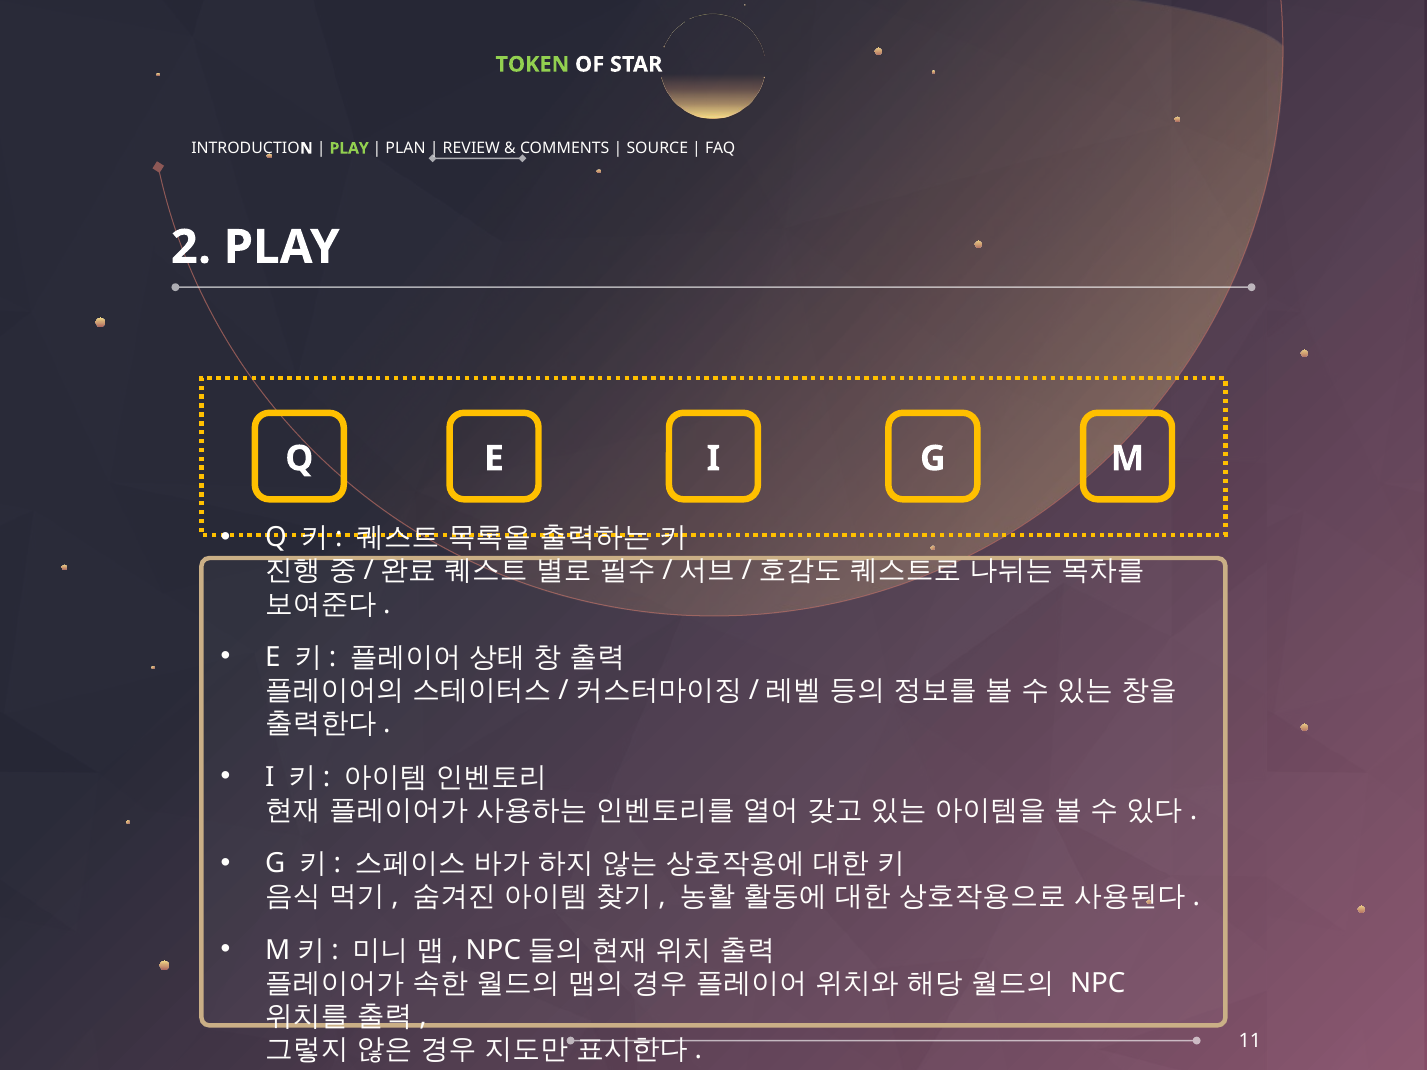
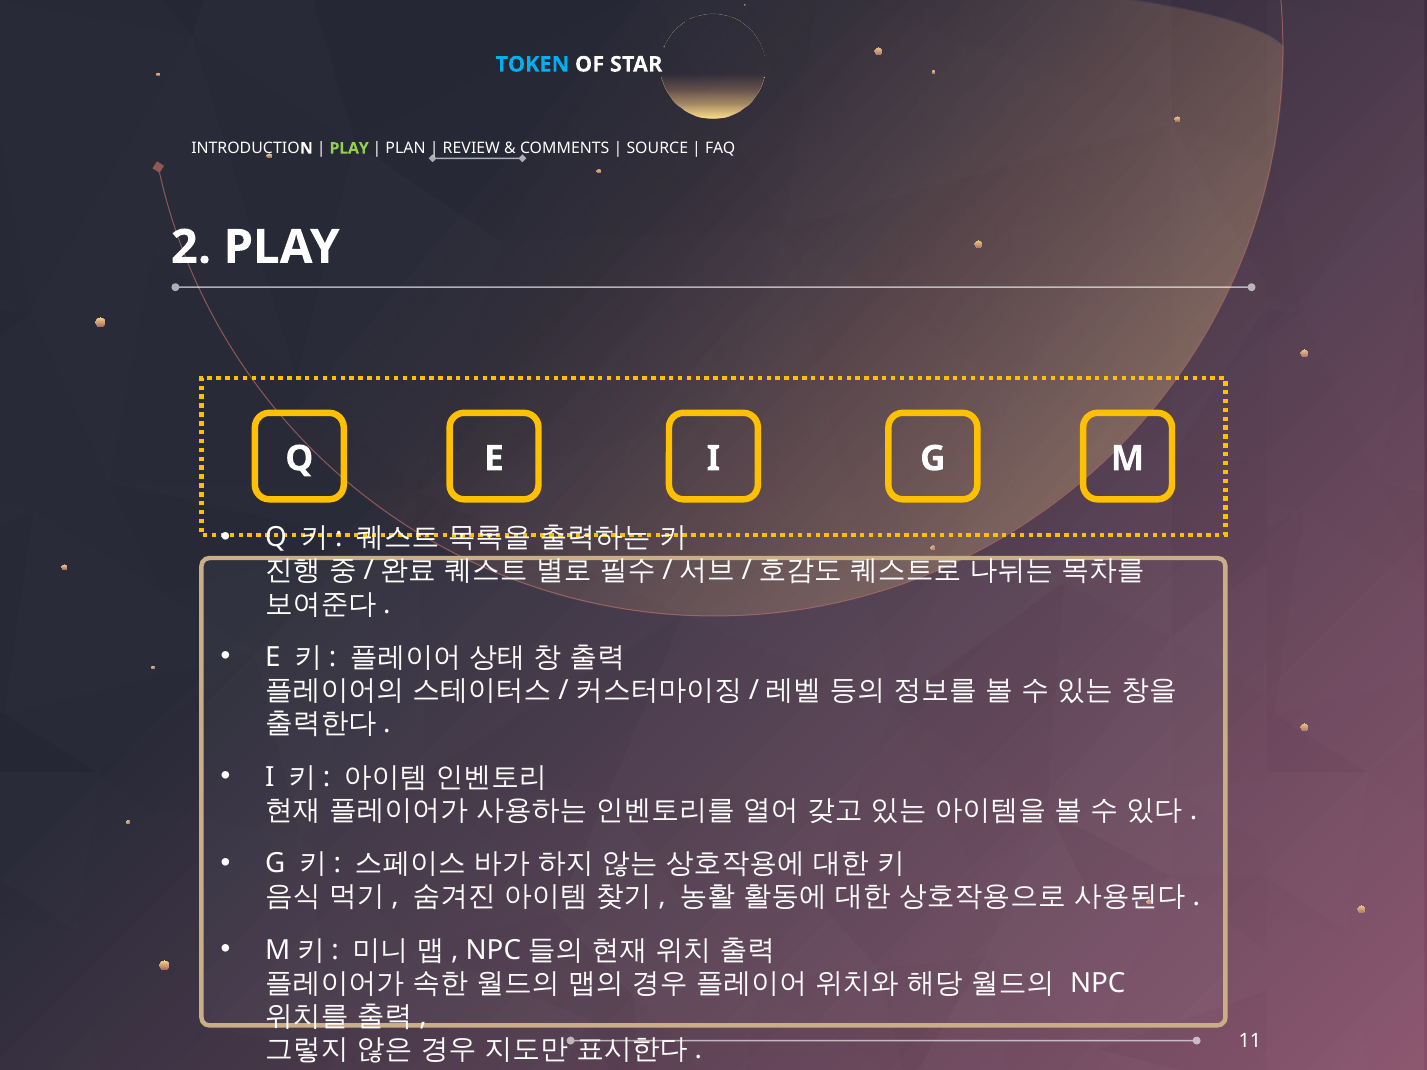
TOKEN colour: light green -> light blue
